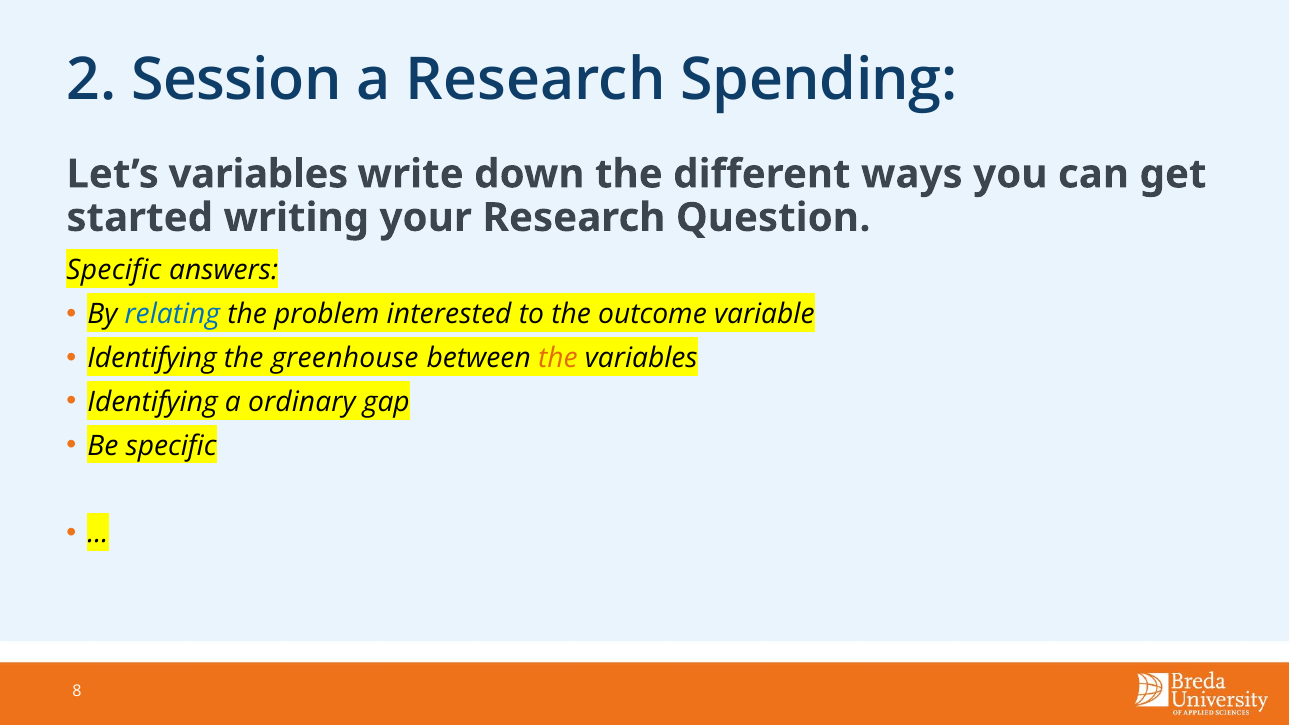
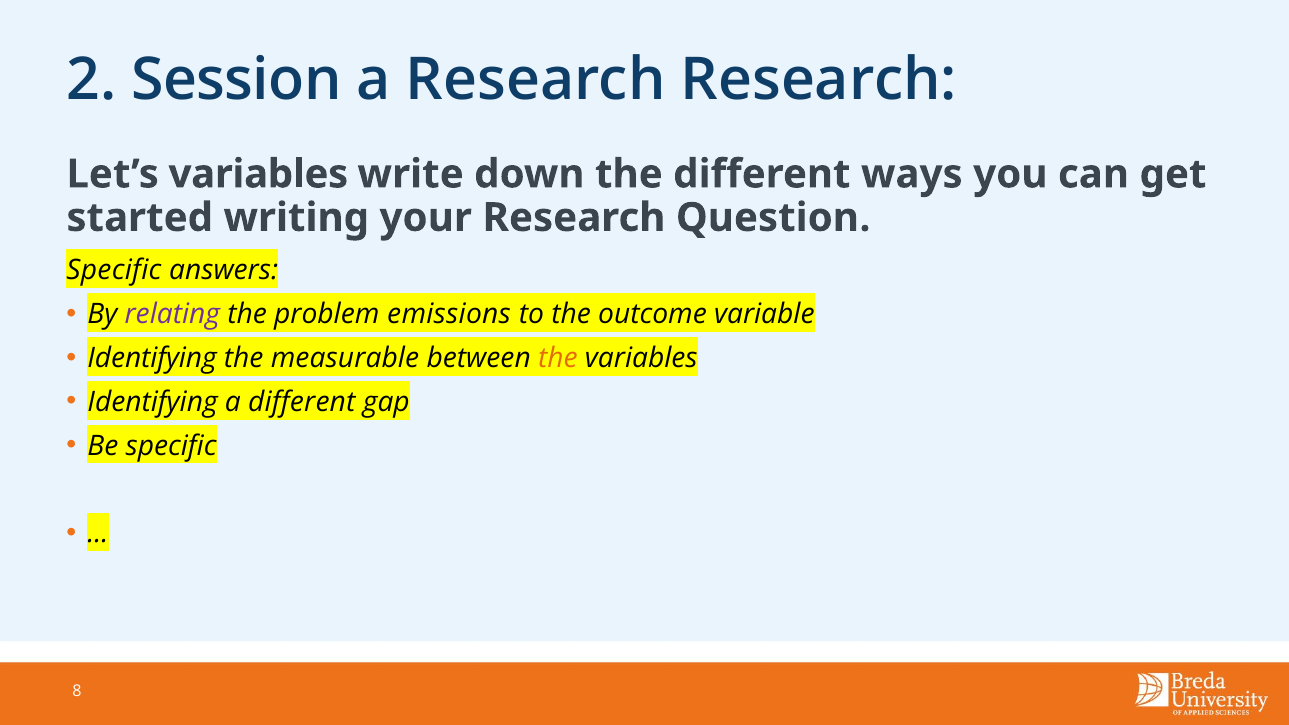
Research Spending: Spending -> Research
relating colour: blue -> purple
interested: interested -> emissions
greenhouse: greenhouse -> measurable
a ordinary: ordinary -> different
